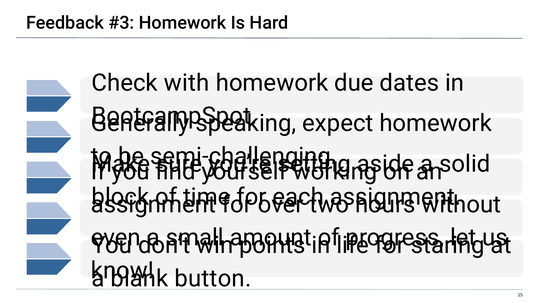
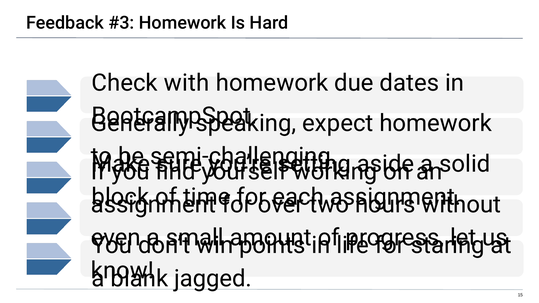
button: button -> jagged
